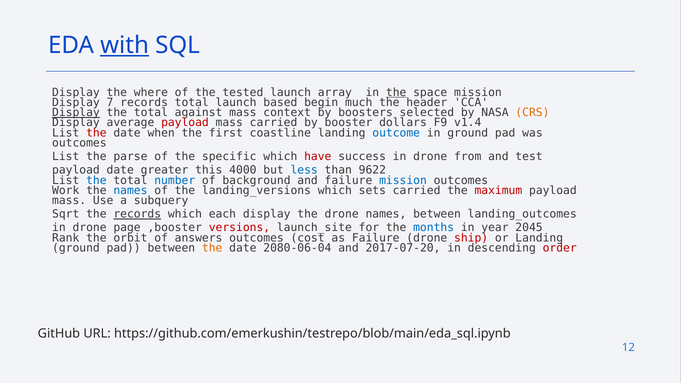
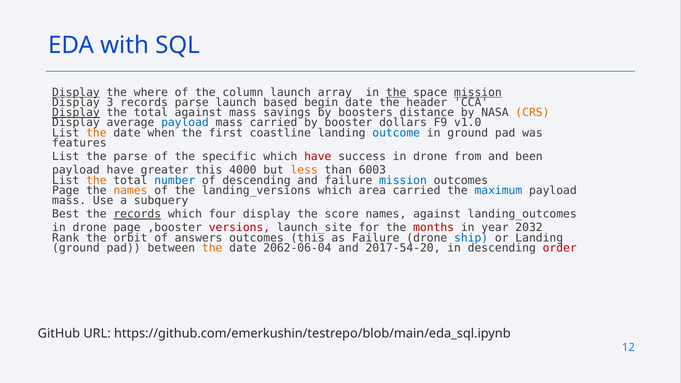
with underline: present -> none
Display at (76, 92) underline: none -> present
tested: tested -> column
mission at (478, 92) underline: none -> present
7: 7 -> 3
records total: total -> parse
begin much: much -> date
context: context -> savings
selected: selected -> distance
payload at (185, 123) colour: red -> blue
v1.4: v1.4 -> v1.0
the at (96, 133) colour: red -> orange
outcomes at (79, 143): outcomes -> features
test: test -> been
payload date: date -> have
less colour: blue -> orange
9622: 9622 -> 6003
the at (96, 180) colour: blue -> orange
of background: background -> descending
Work at (66, 190): Work -> Page
names at (130, 190) colour: blue -> orange
sets: sets -> area
maximum colour: red -> blue
Sqrt: Sqrt -> Best
each: each -> four
the drone: drone -> score
names between: between -> against
months colour: blue -> red
2045: 2045 -> 2032
outcomes cost: cost -> this
ship colour: red -> blue
2080-06-04: 2080-06-04 -> 2062-06-04
2017-07-20: 2017-07-20 -> 2017-54-20
